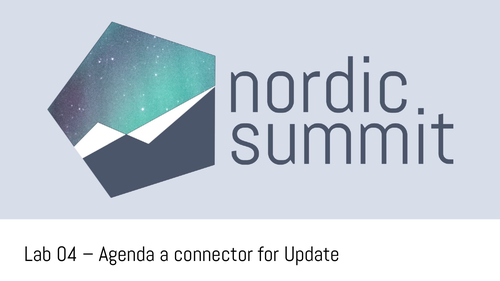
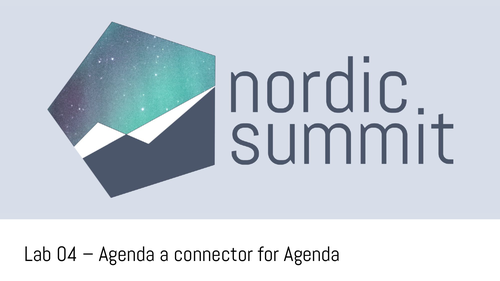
for Update: Update -> Agenda
